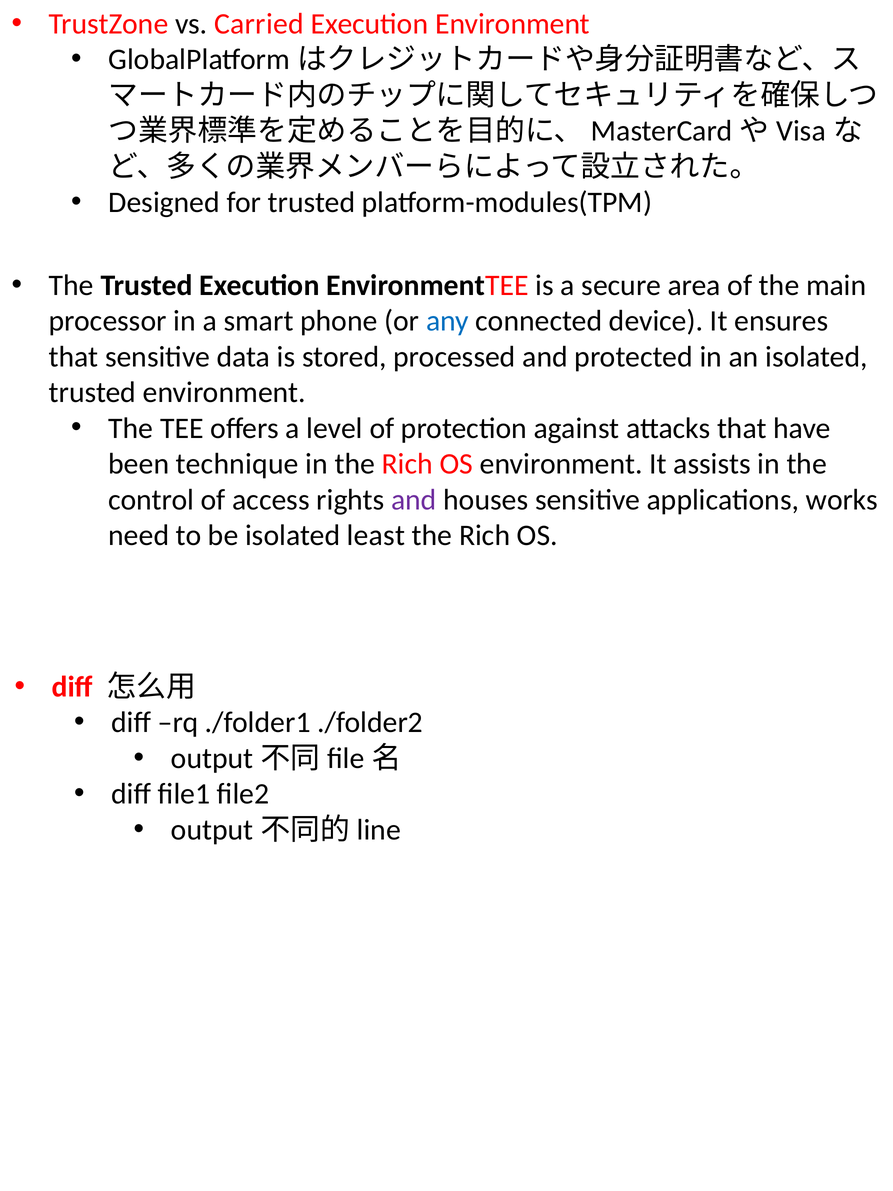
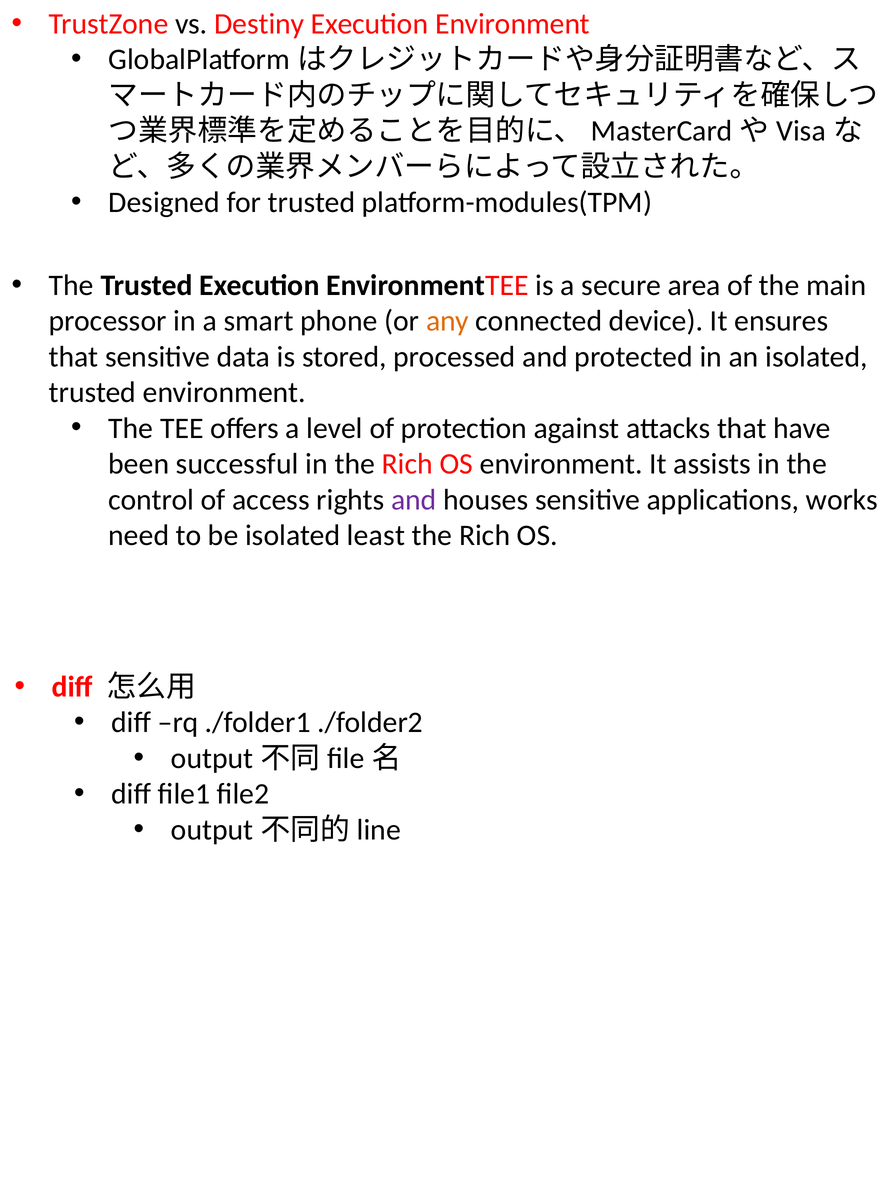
Carried: Carried -> Destiny
any colour: blue -> orange
technique: technique -> successful
